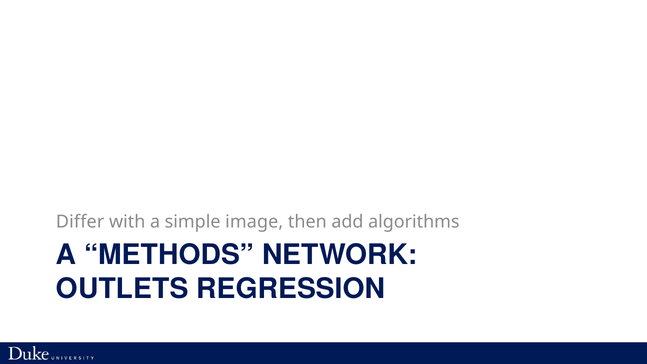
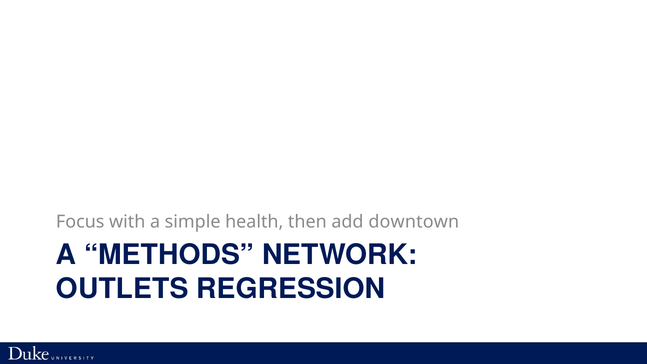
Differ: Differ -> Focus
image: image -> health
algorithms: algorithms -> downtown
